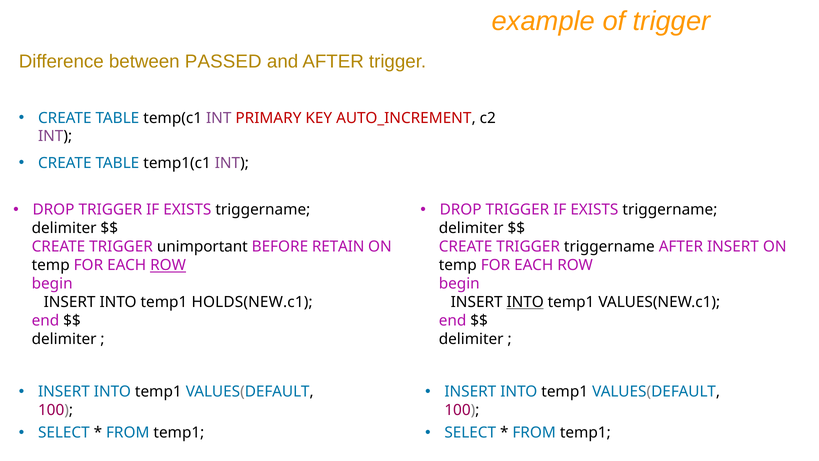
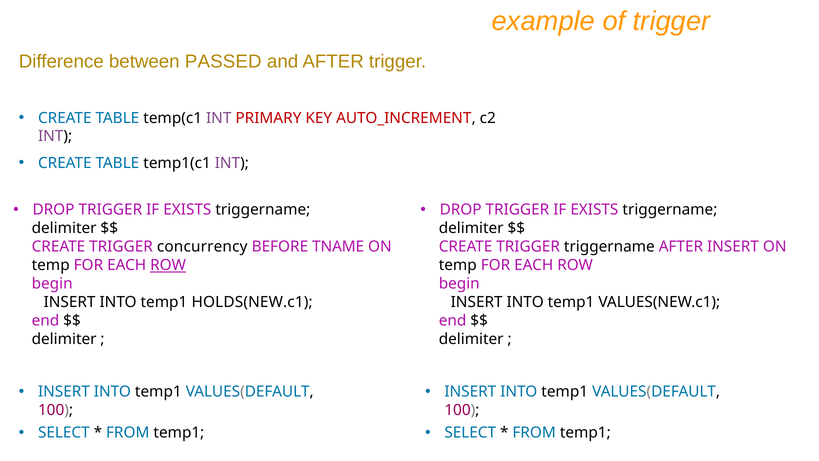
unimportant: unimportant -> concurrency
RETAIN: RETAIN -> TNAME
INTO at (525, 302) underline: present -> none
